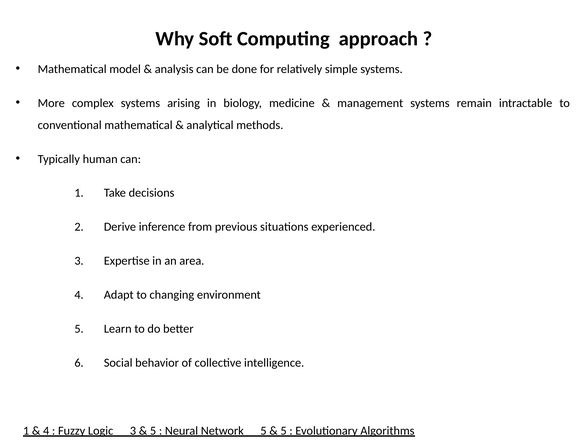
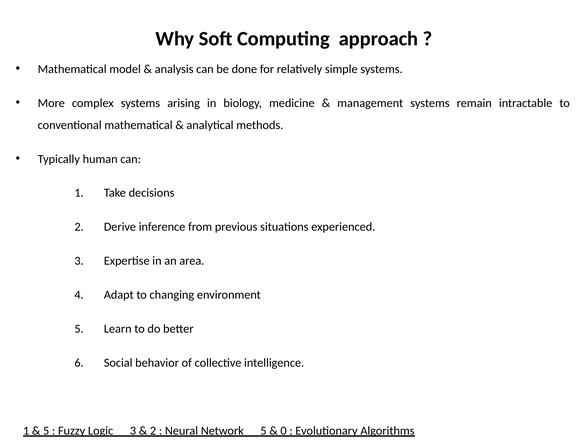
4 at (46, 431): 4 -> 5
5 at (153, 431): 5 -> 2
5 at (284, 431): 5 -> 0
